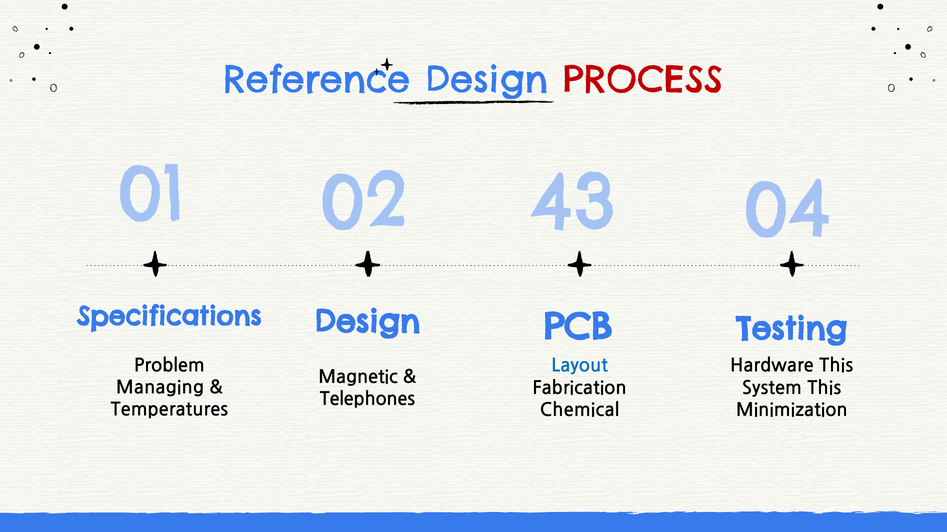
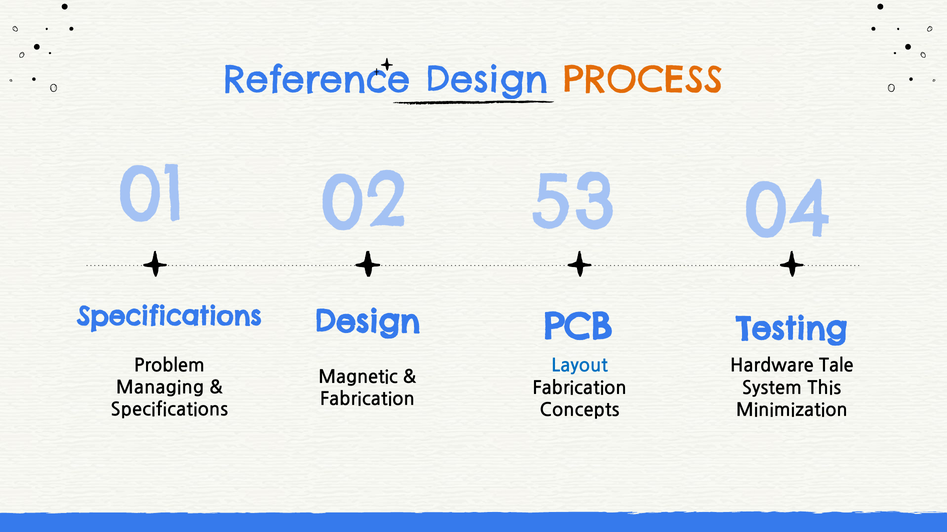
PROCESS colour: red -> orange
43: 43 -> 53
Hardware This: This -> Tale
Telephones at (367, 400): Telephones -> Fabrication
Temperatures at (169, 410): Temperatures -> Specifications
Chemical: Chemical -> Concepts
